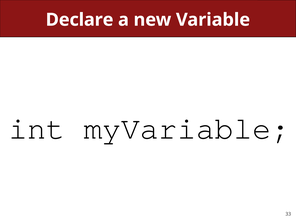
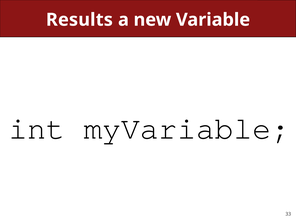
Declare: Declare -> Results
